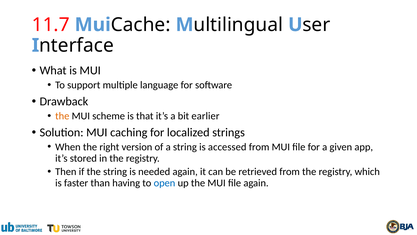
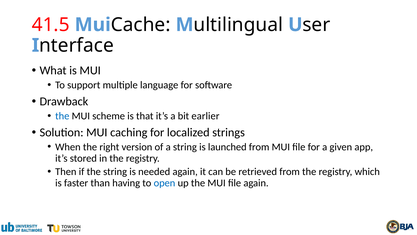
11.7: 11.7 -> 41.5
the at (62, 116) colour: orange -> blue
accessed: accessed -> launched
